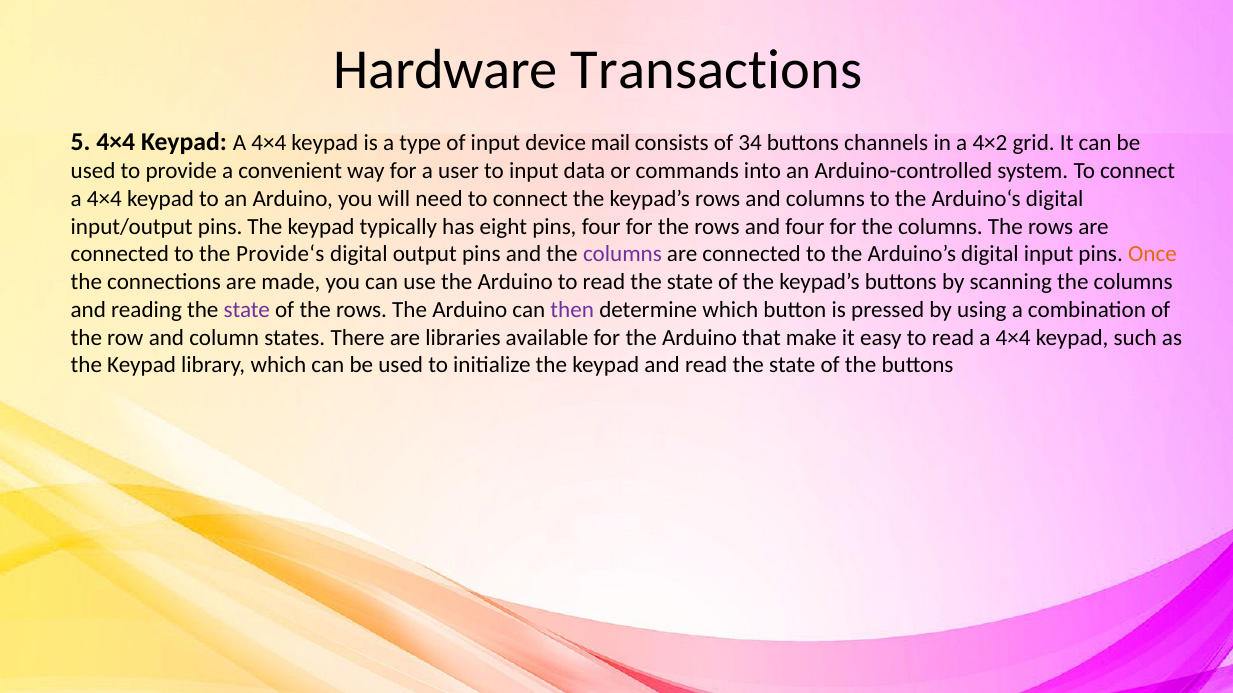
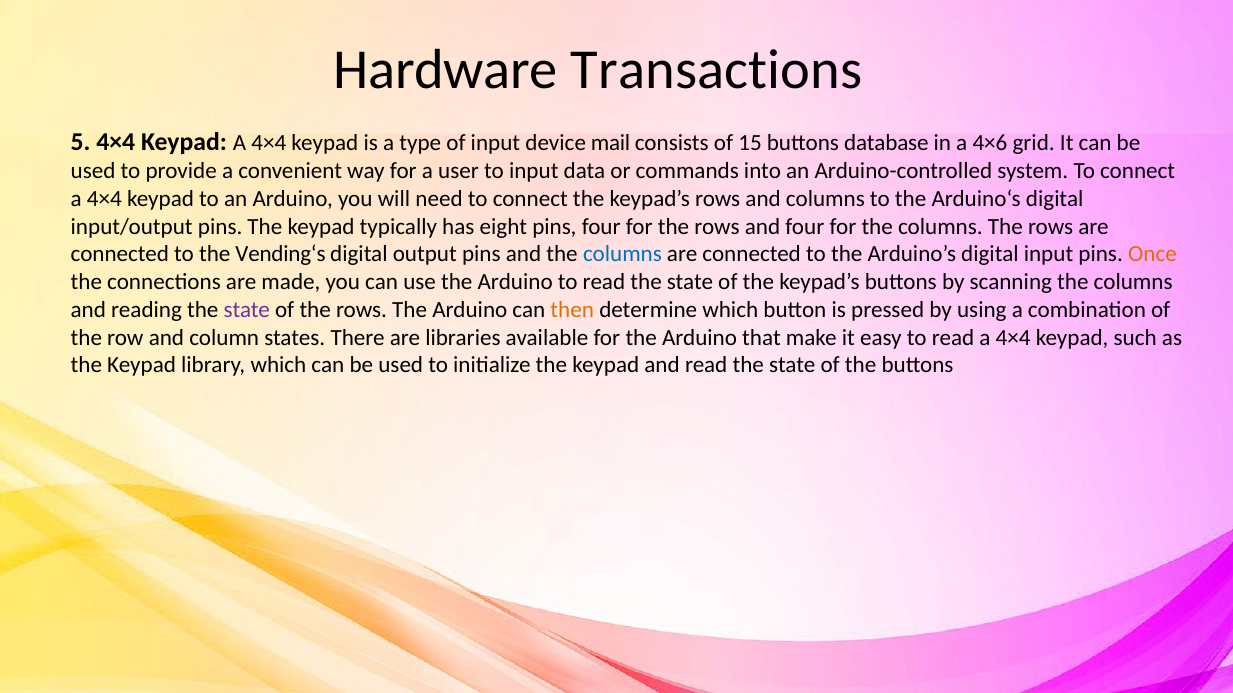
34: 34 -> 15
channels: channels -> database
4×2: 4×2 -> 4×6
Provide‘s: Provide‘s -> Vending‘s
columns at (622, 255) colour: purple -> blue
then colour: purple -> orange
